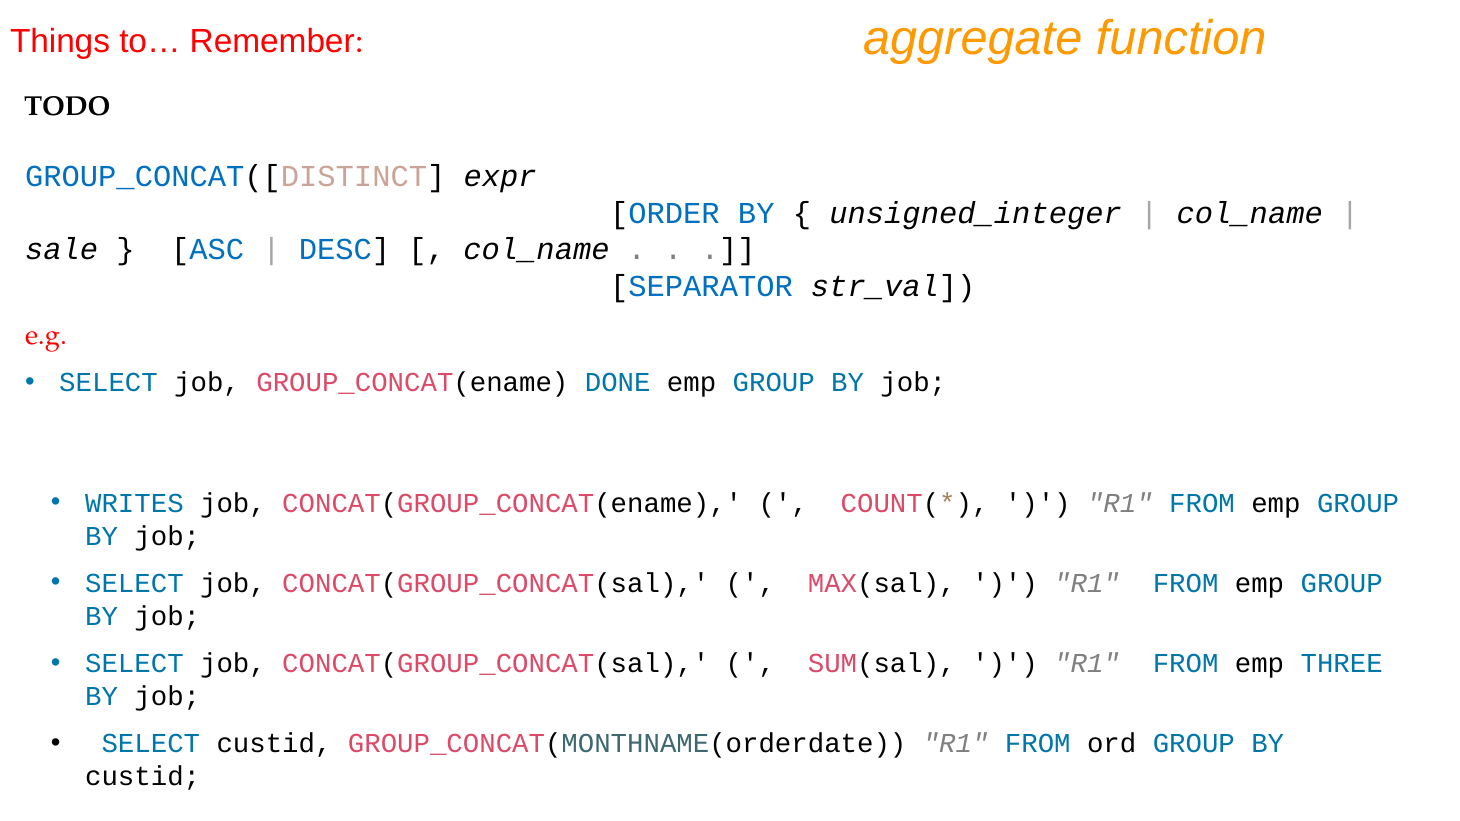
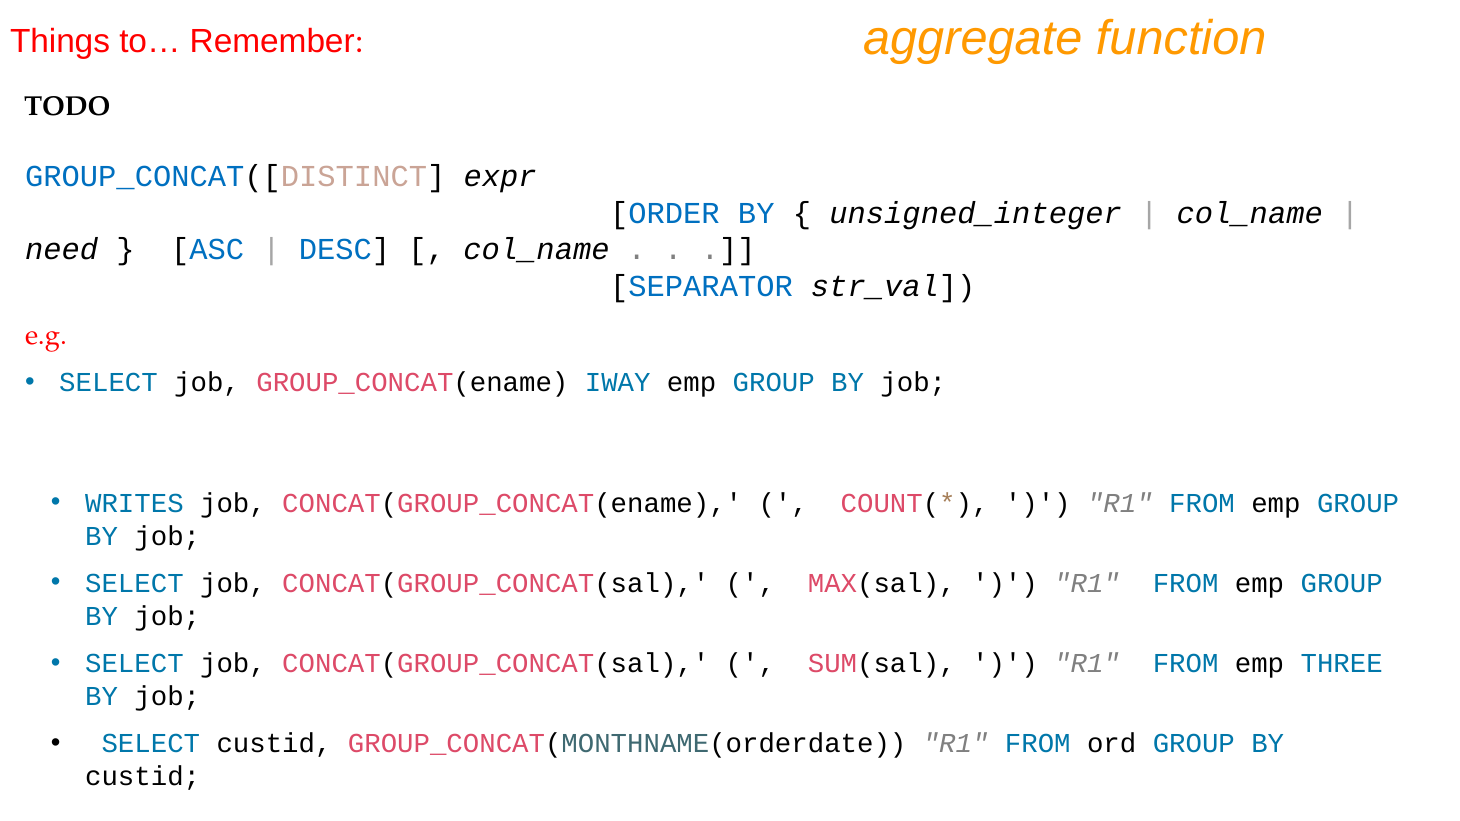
sale: sale -> need
DONE: DONE -> IWAY
